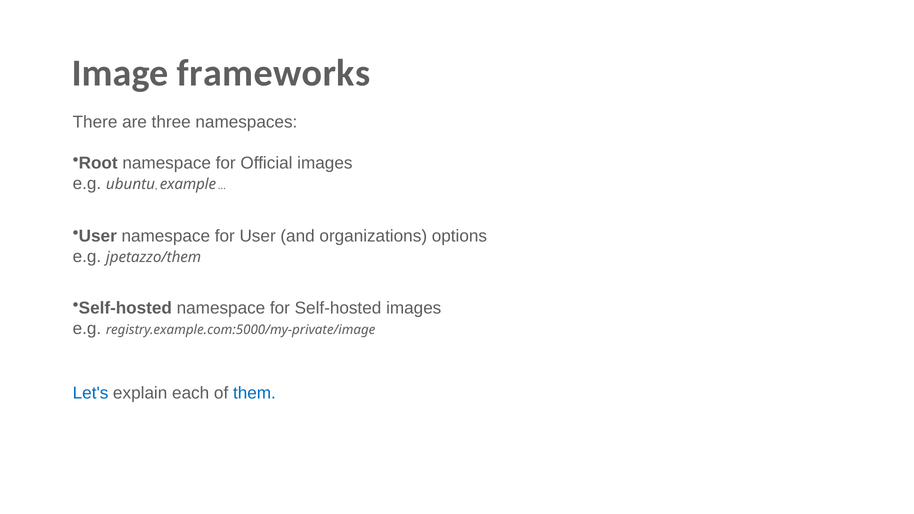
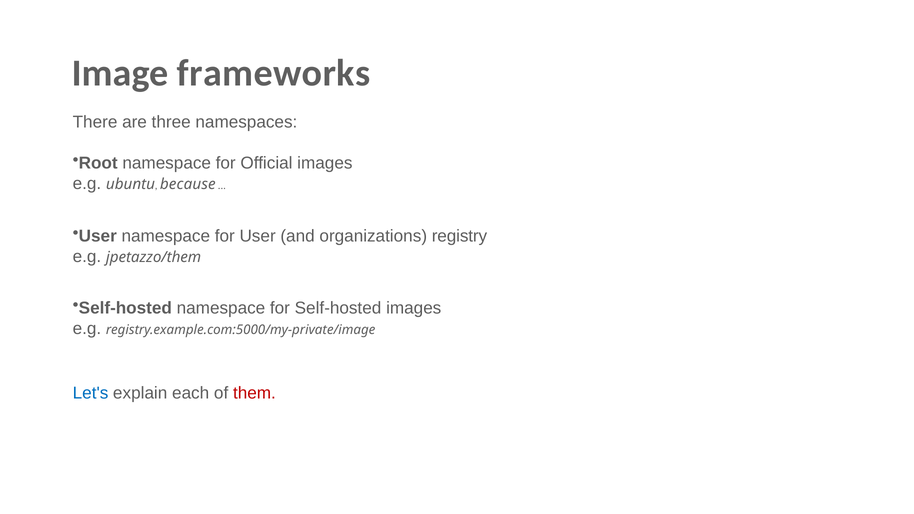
example: example -> because
options: options -> registry
them colour: blue -> red
